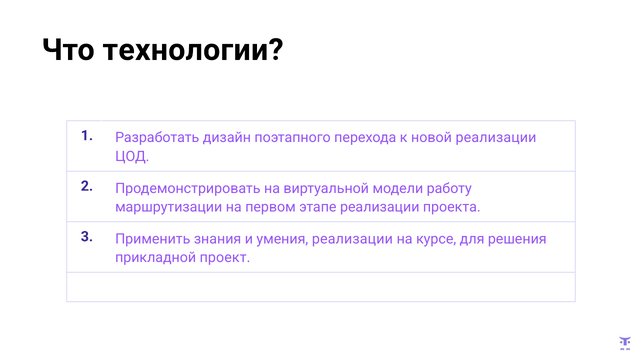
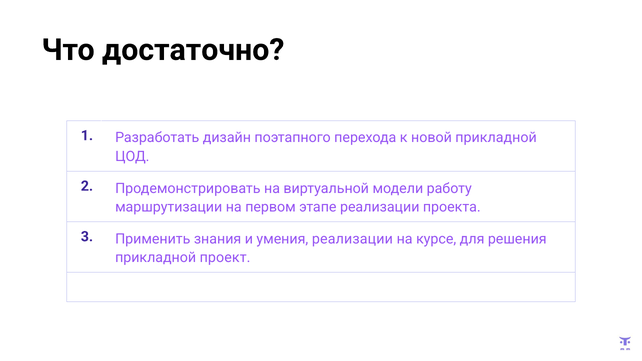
технологии: технологии -> достаточно
новой реализации: реализации -> прикладной
